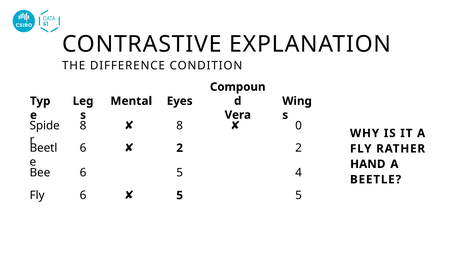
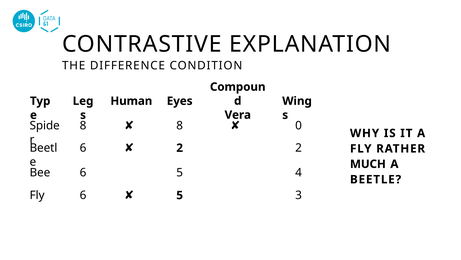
Mental: Mental -> Human
HAND: HAND -> MUCH
5 at (298, 195): 5 -> 3
